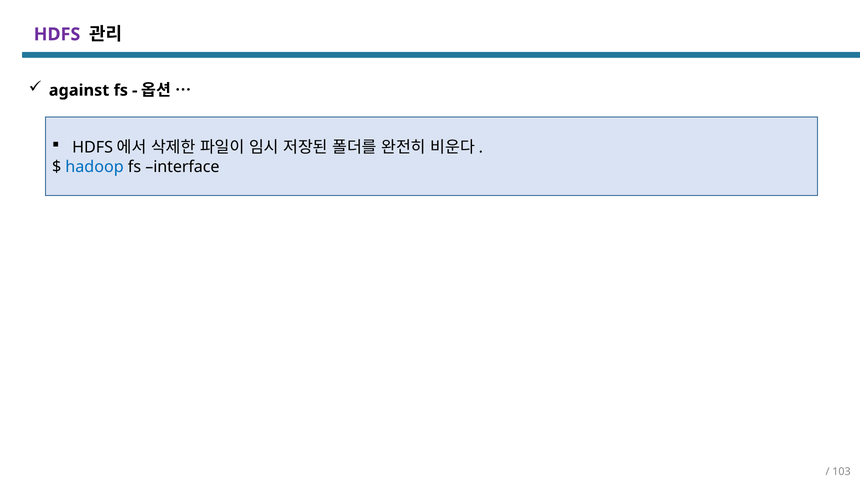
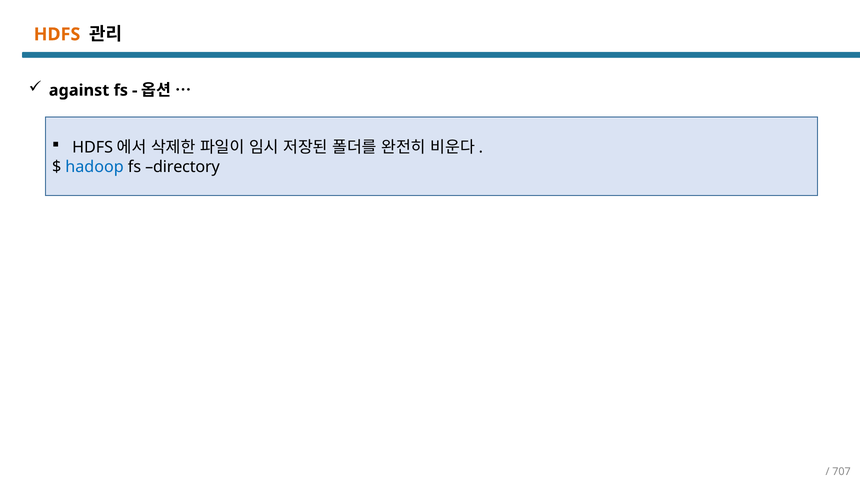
HDFS colour: purple -> orange
interface: interface -> directory
103: 103 -> 707
